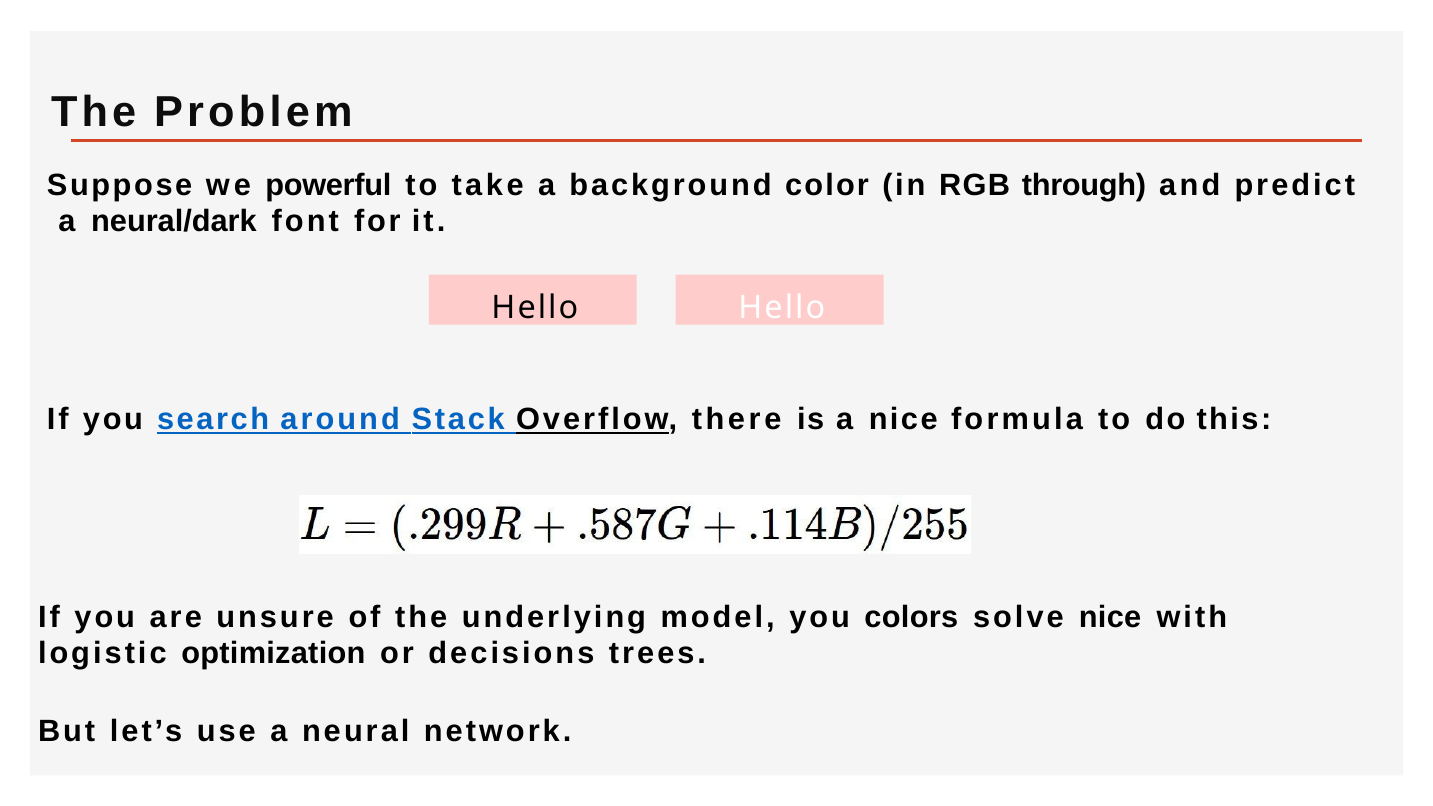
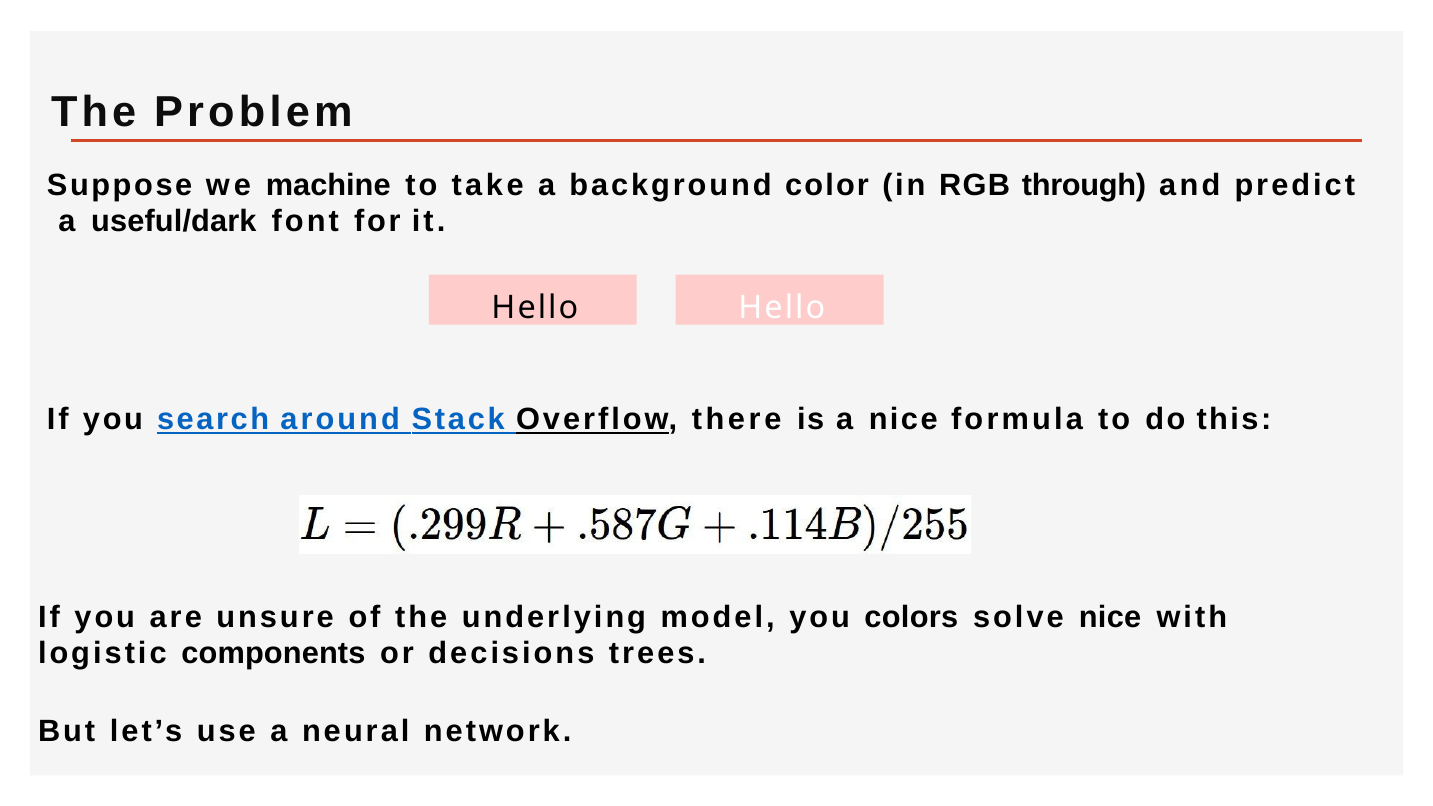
powerful: powerful -> machine
neural/dark: neural/dark -> useful/dark
optimization: optimization -> components
